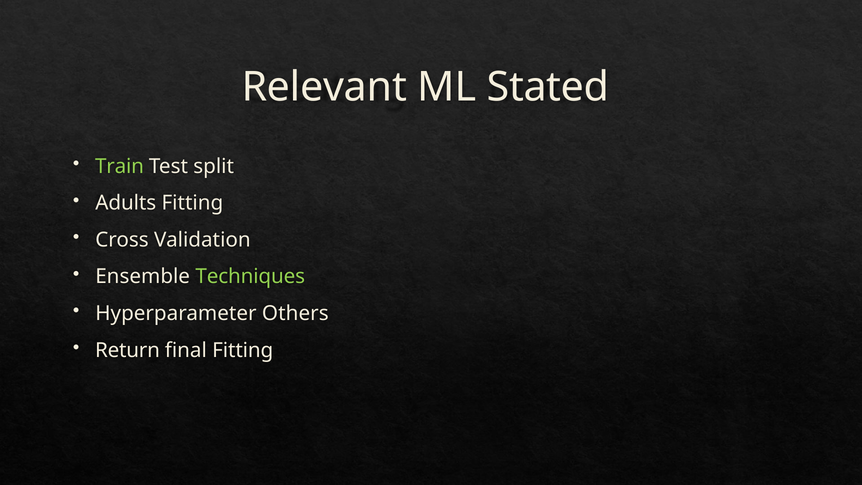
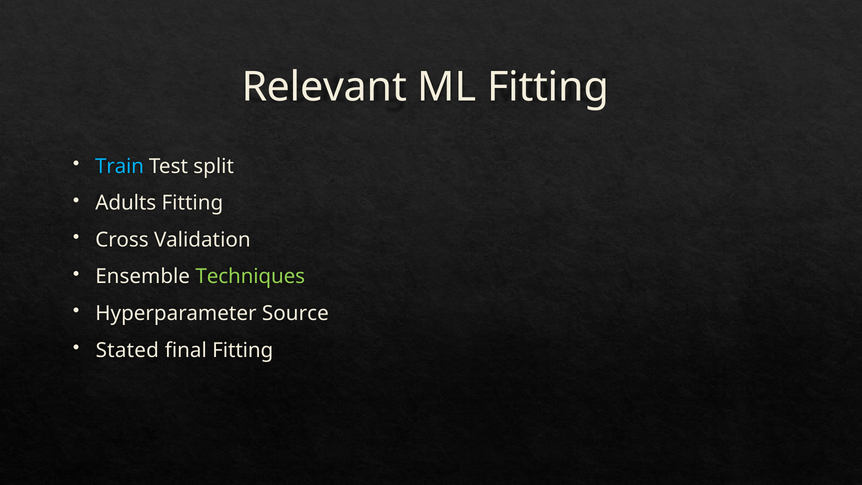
ML Stated: Stated -> Fitting
Train colour: light green -> light blue
Others: Others -> Source
Return: Return -> Stated
